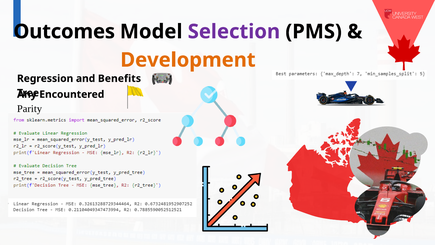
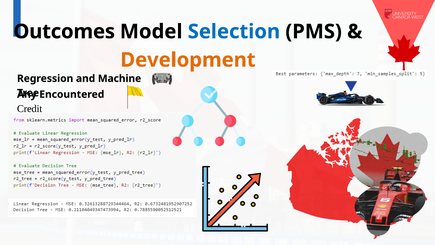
Selection colour: purple -> blue
Benefits: Benefits -> Machine
Parity: Parity -> Credit
